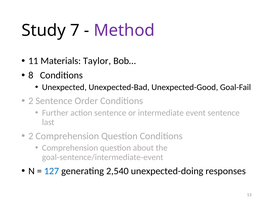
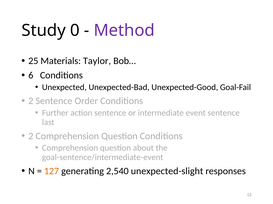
7: 7 -> 0
11: 11 -> 25
8: 8 -> 6
127 colour: blue -> orange
unexpected-doing: unexpected-doing -> unexpected-slight
